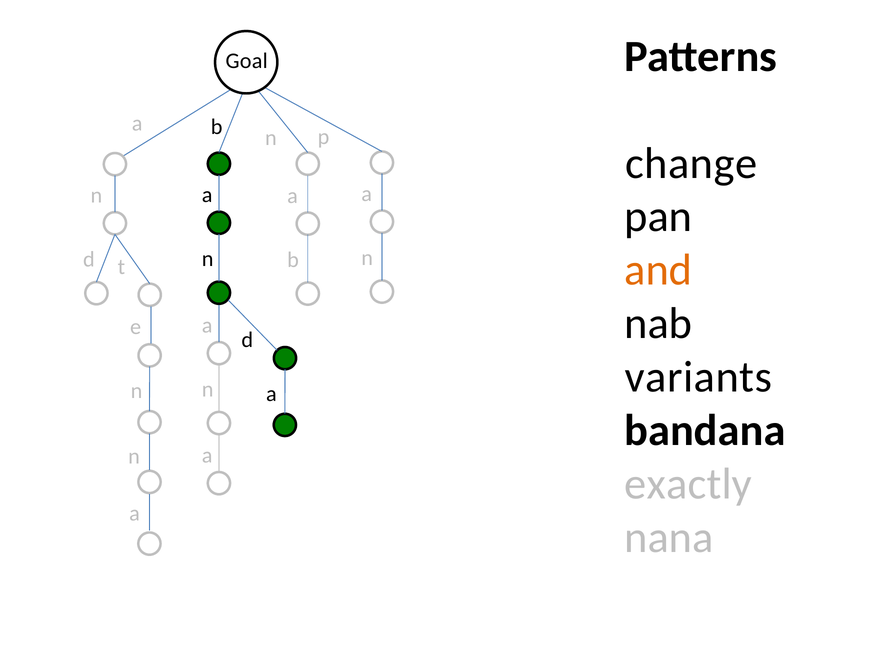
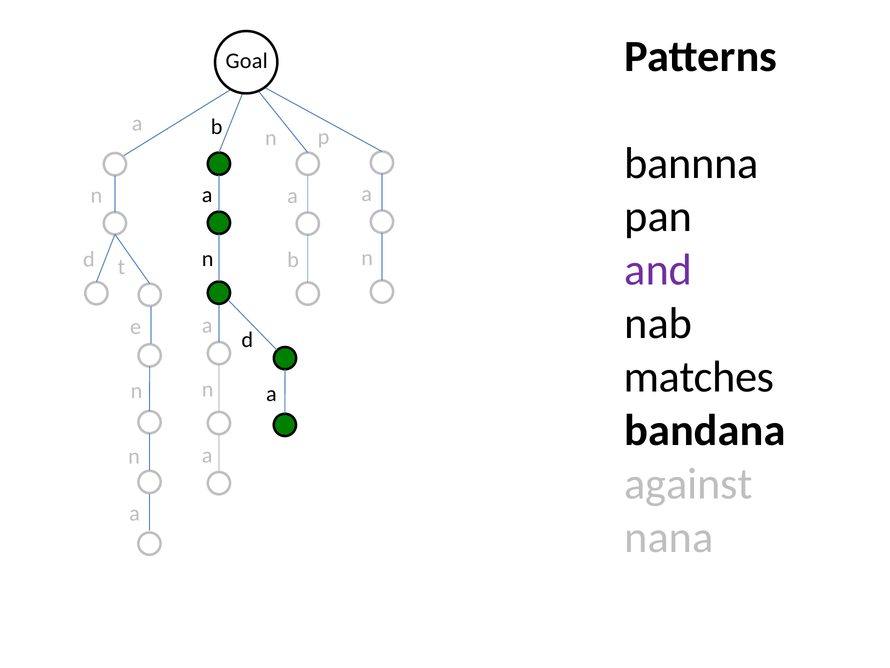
change: change -> bannna
and colour: orange -> purple
variants: variants -> matches
exactly: exactly -> against
